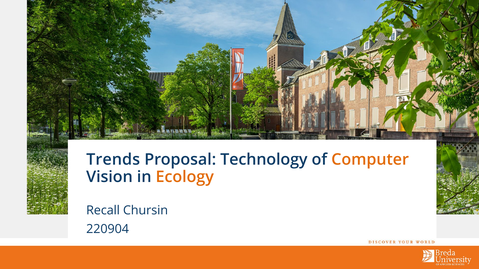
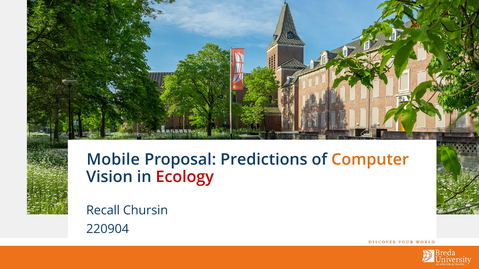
Trends: Trends -> Mobile
Technology: Technology -> Predictions
Ecology colour: orange -> red
